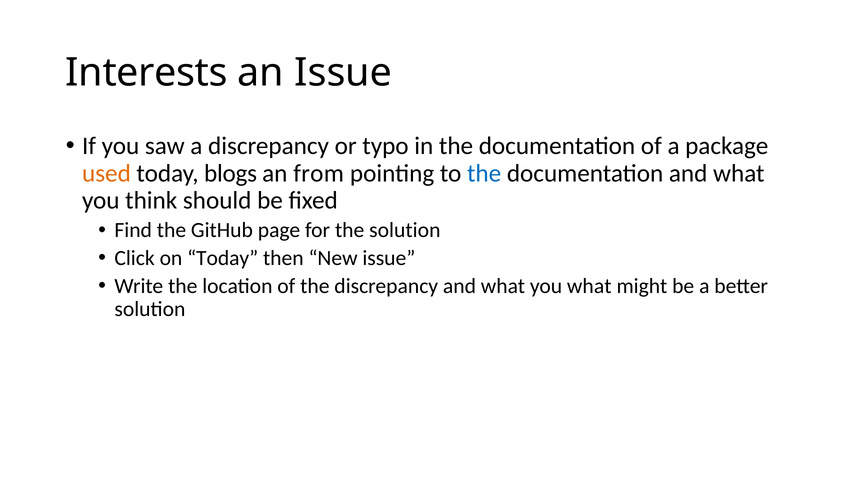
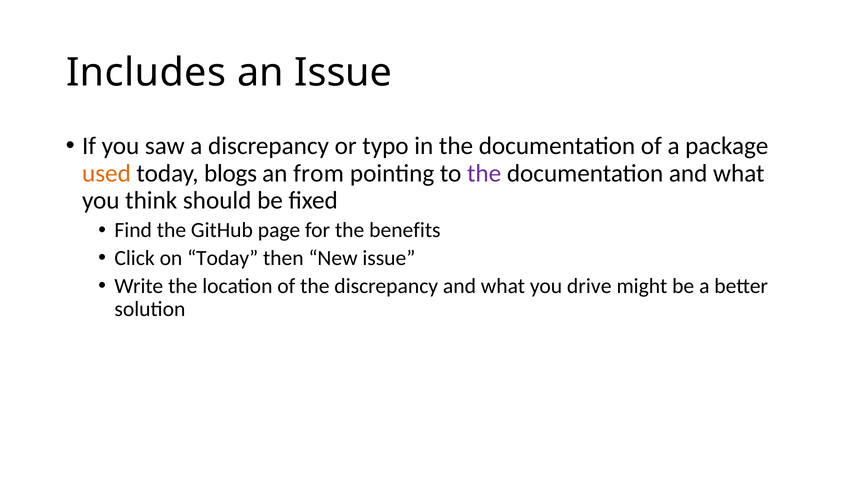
Interests: Interests -> Includes
the at (484, 173) colour: blue -> purple
the solution: solution -> benefits
you what: what -> drive
